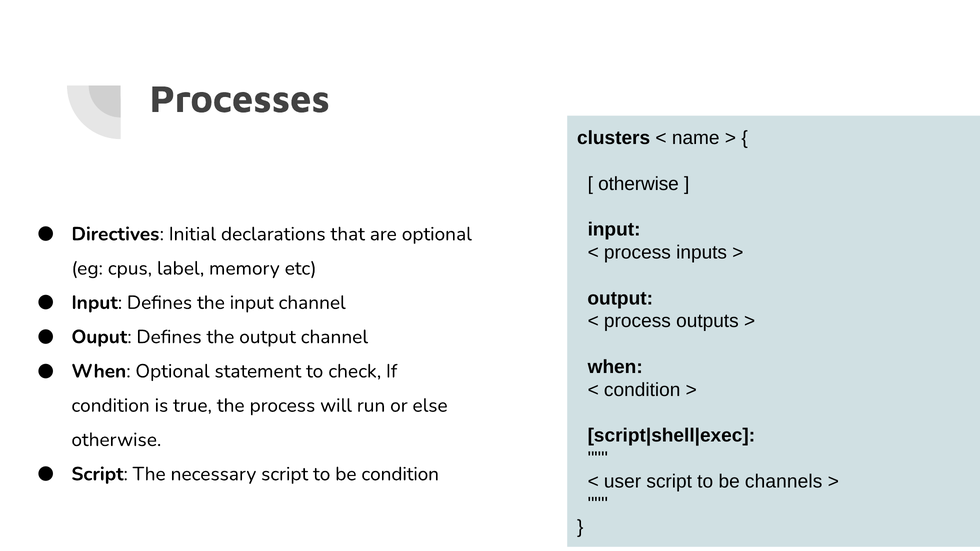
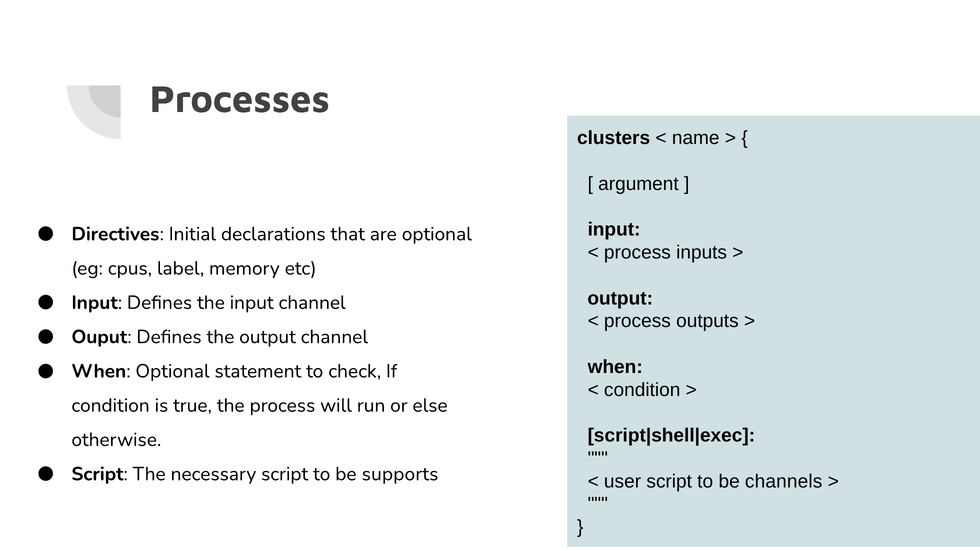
otherwise at (639, 184): otherwise -> argument
be condition: condition -> supports
